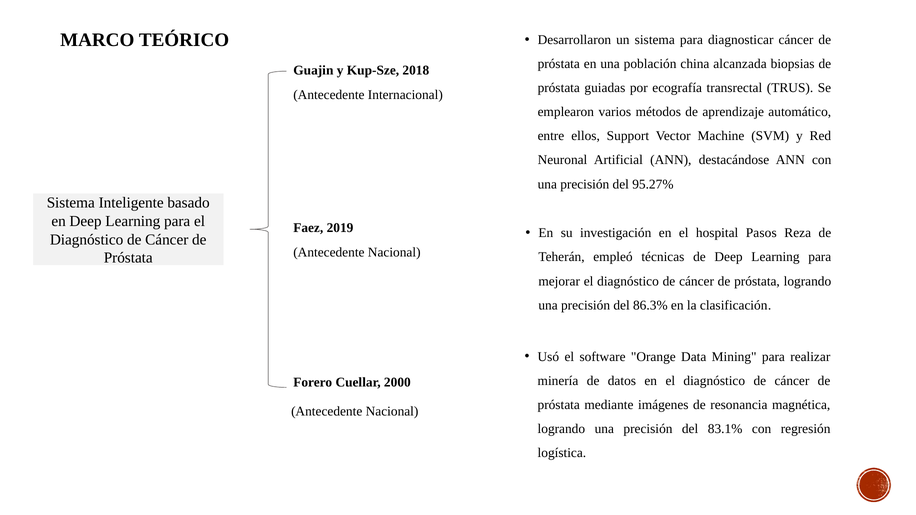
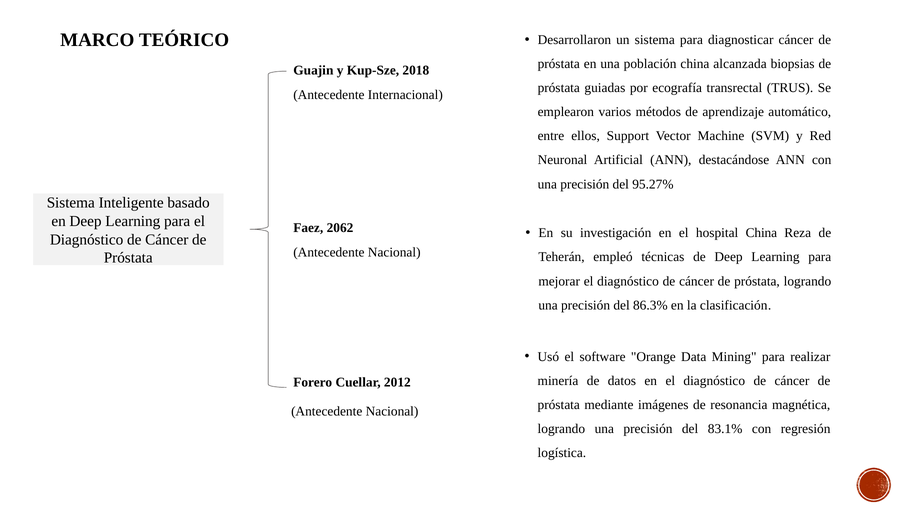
2019: 2019 -> 2062
hospital Pasos: Pasos -> China
2000: 2000 -> 2012
